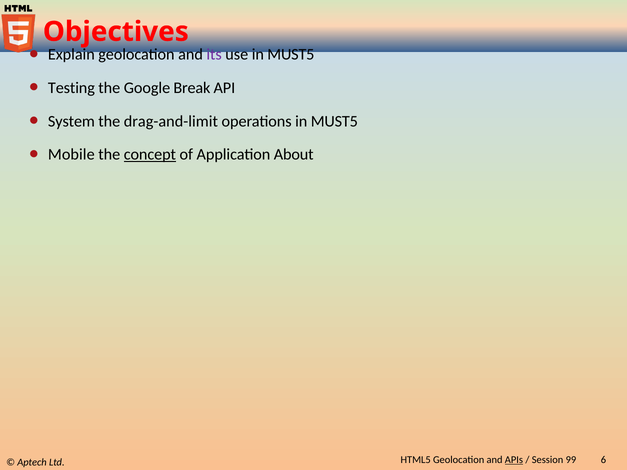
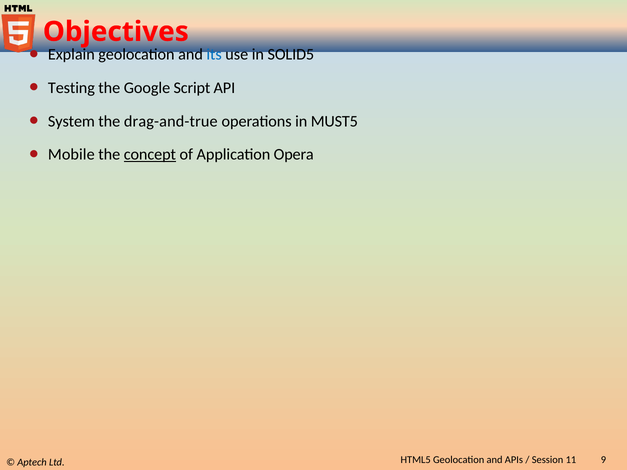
its colour: purple -> blue
use in MUST5: MUST5 -> SOLID5
Break: Break -> Script
drag-and-limit: drag-and-limit -> drag-and-true
About: About -> Opera
APIs underline: present -> none
99: 99 -> 11
6: 6 -> 9
